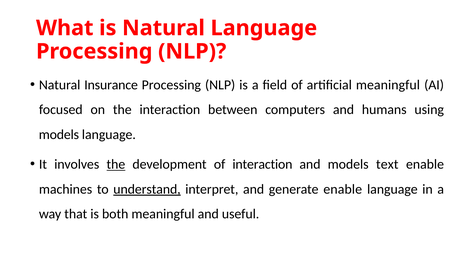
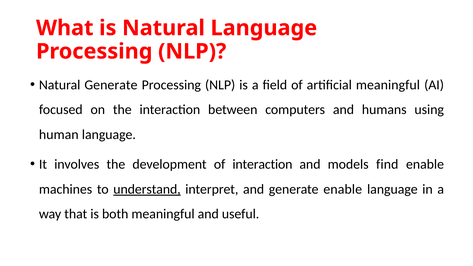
Natural Insurance: Insurance -> Generate
models at (59, 135): models -> human
the at (116, 164) underline: present -> none
text: text -> find
